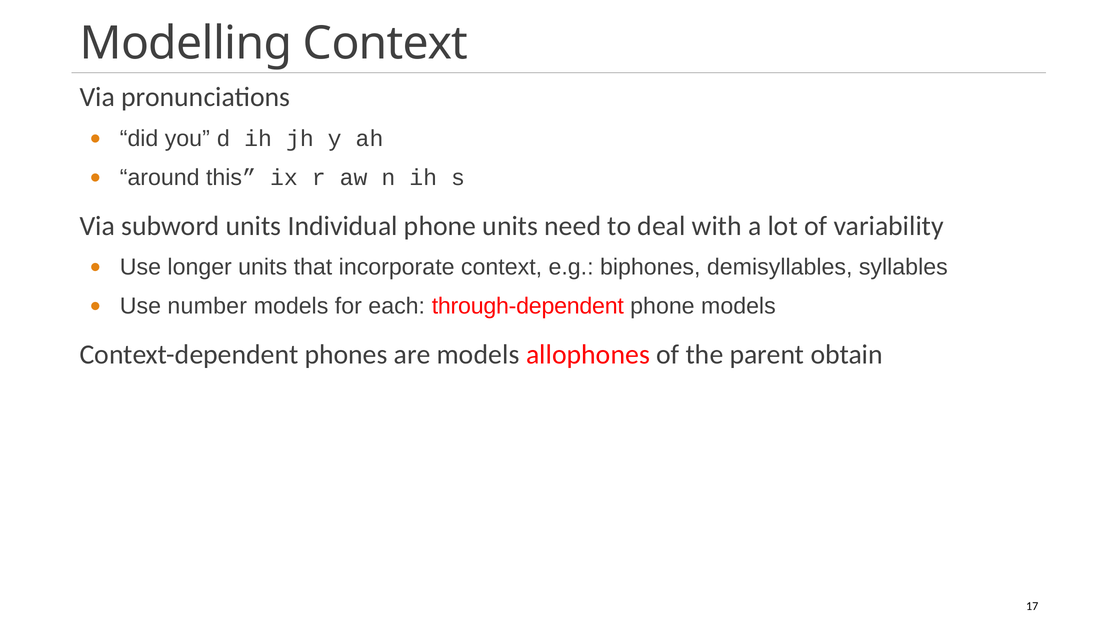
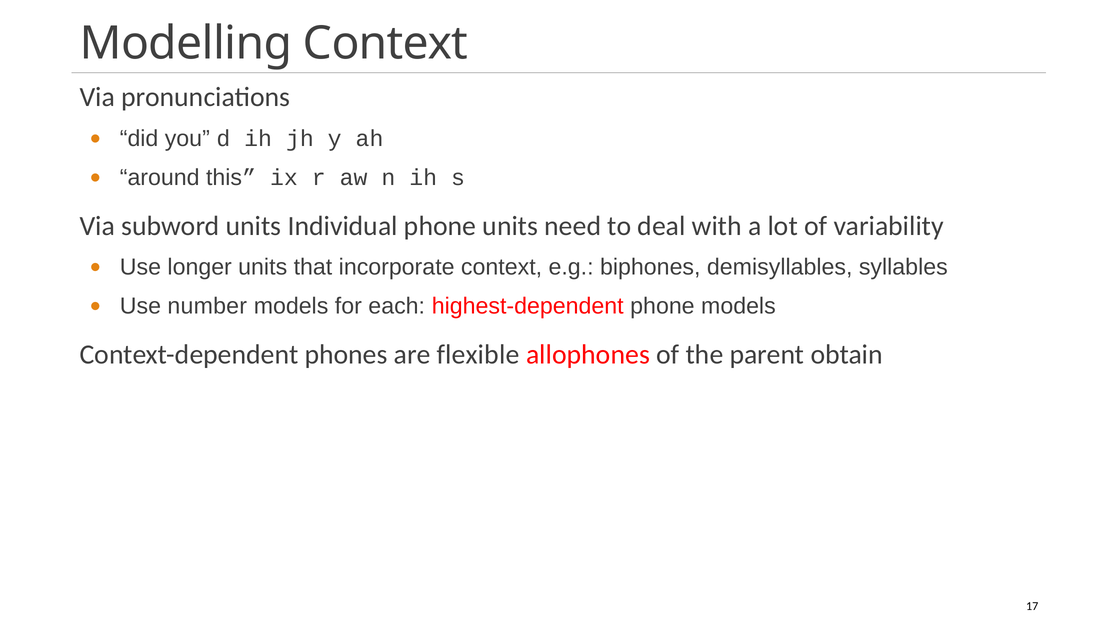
through-dependent: through-dependent -> highest-dependent
are models: models -> flexible
